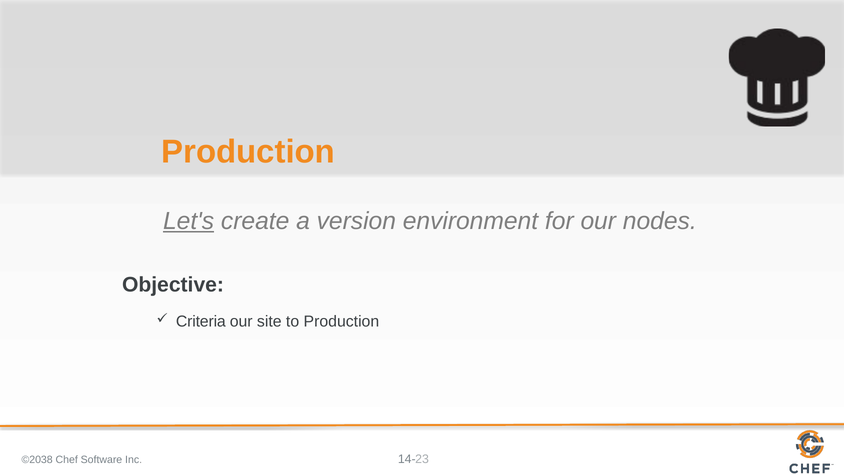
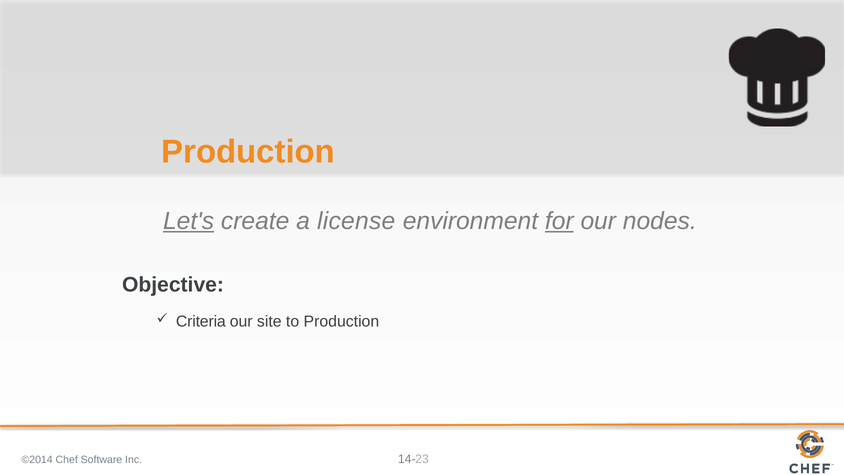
version: version -> license
for underline: none -> present
©2038: ©2038 -> ©2014
